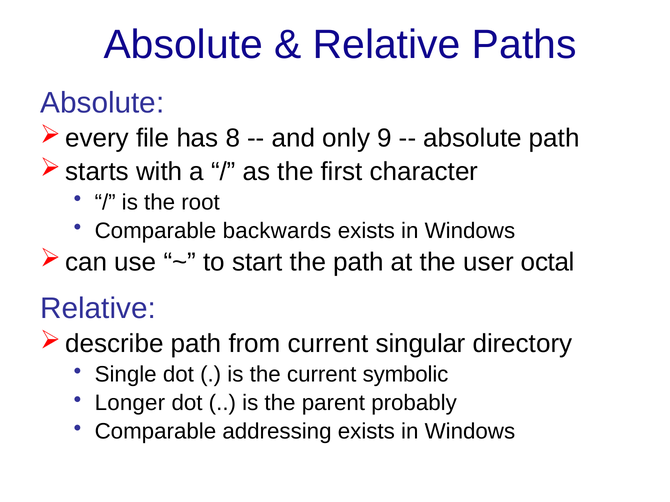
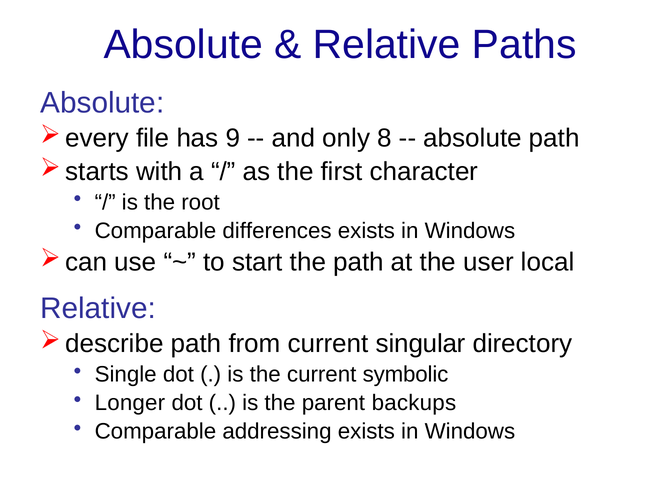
8: 8 -> 9
9: 9 -> 8
backwards: backwards -> differences
octal: octal -> local
probably: probably -> backups
